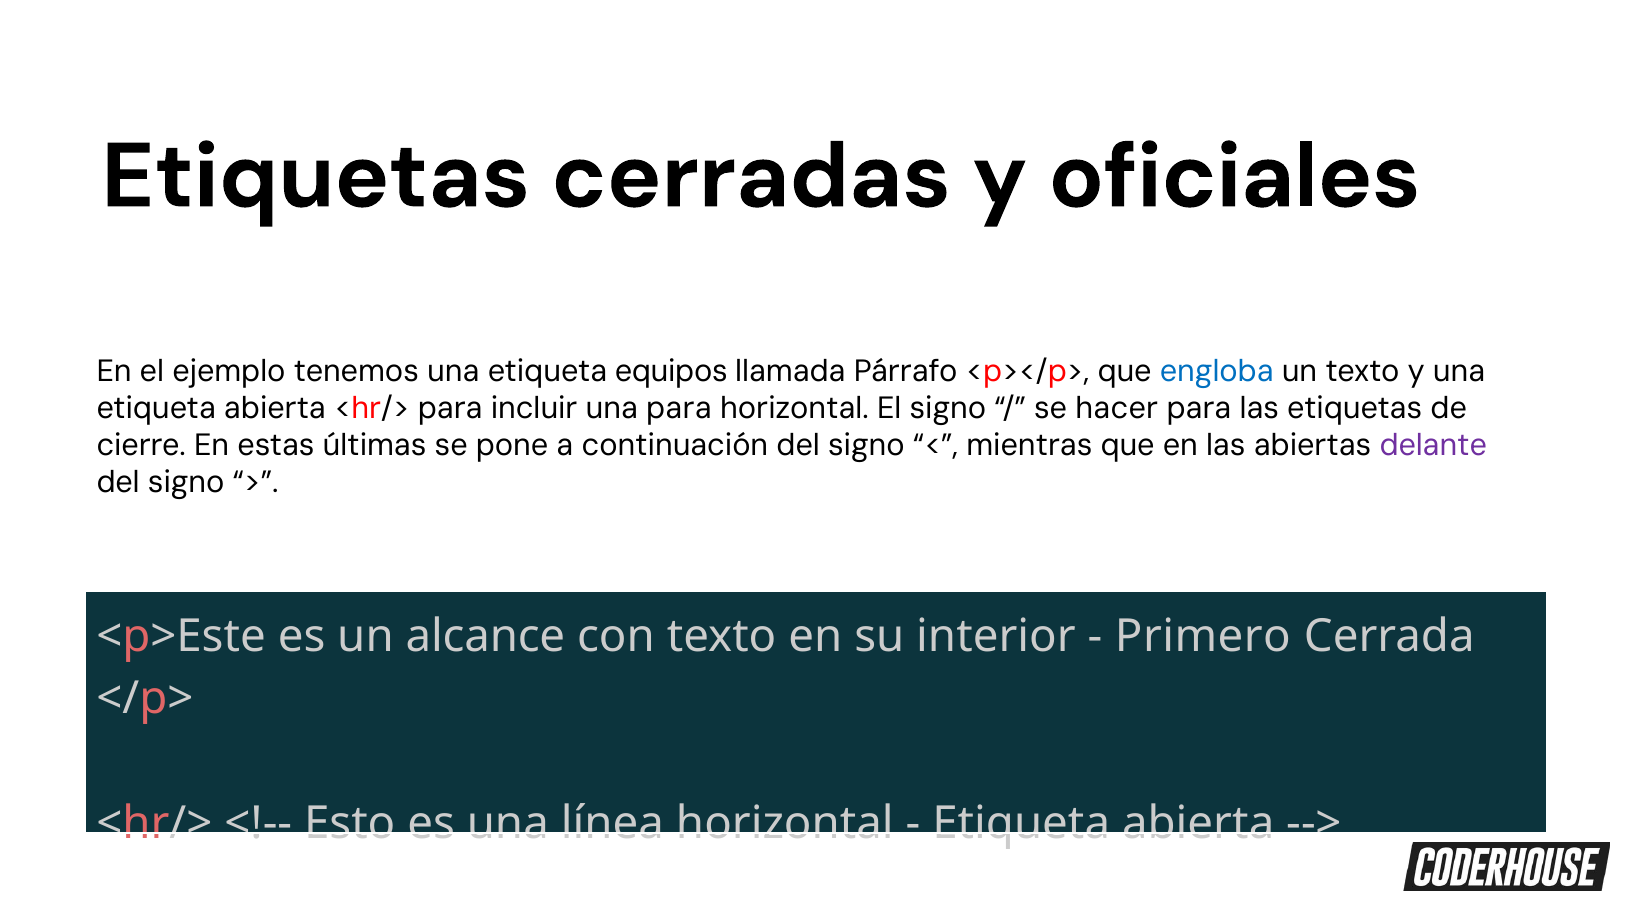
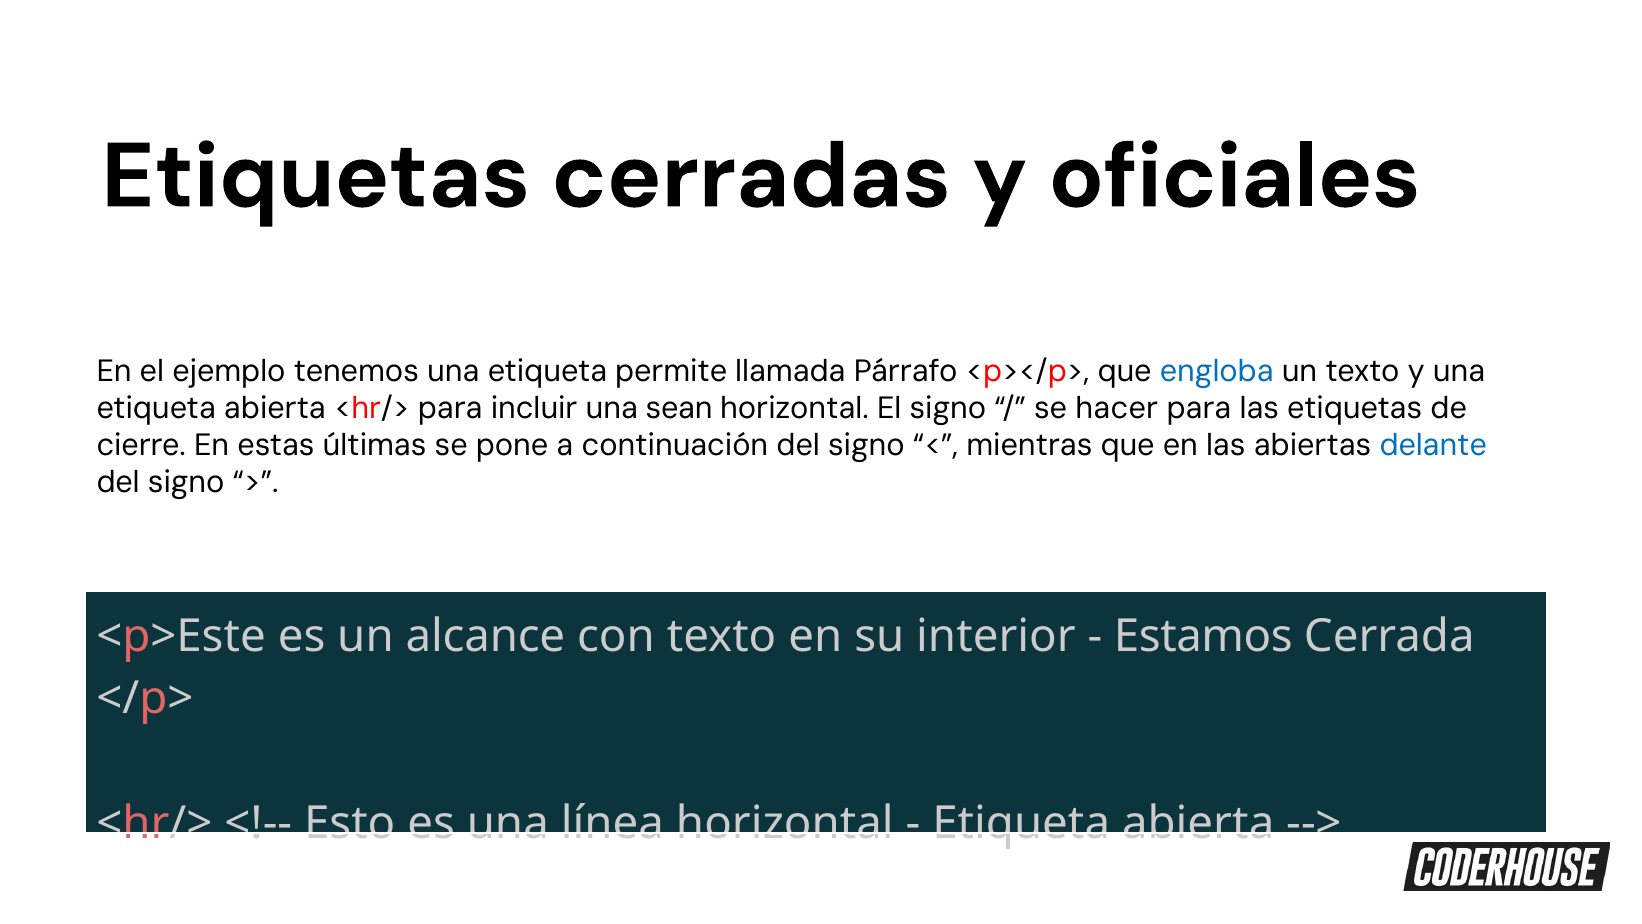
equipos: equipos -> permite
una para: para -> sean
delante colour: purple -> blue
Primero: Primero -> Estamos
